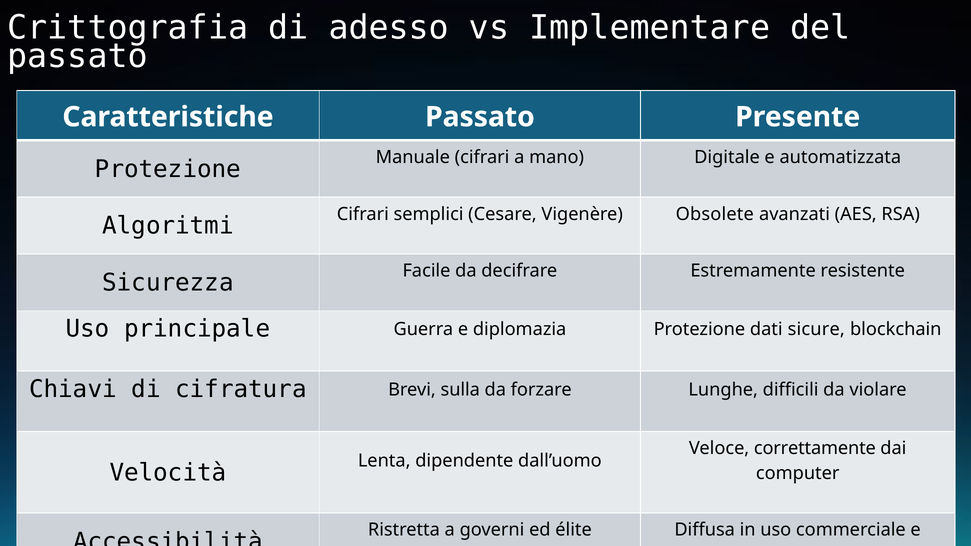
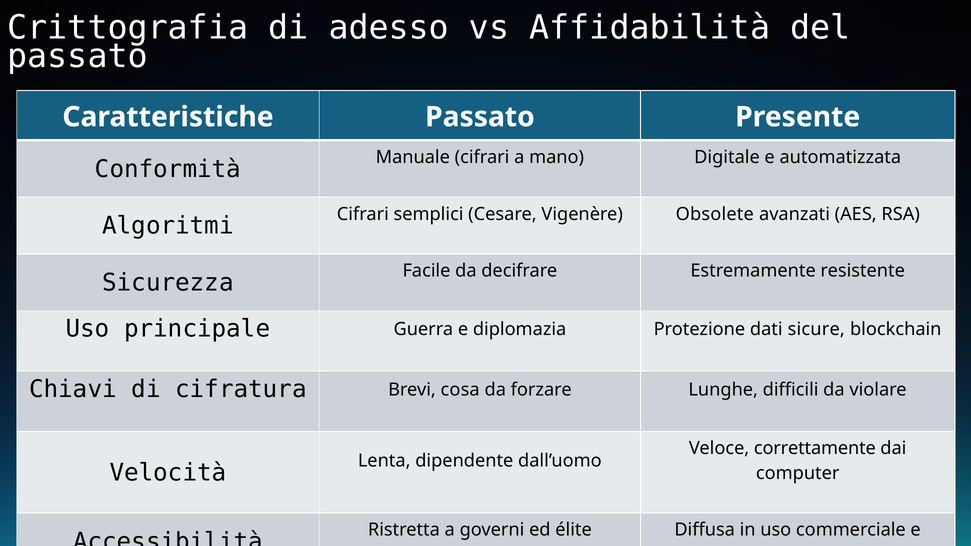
Implementare: Implementare -> Affidabilità
Protezione at (168, 169): Protezione -> Conformità
sulla: sulla -> cosa
